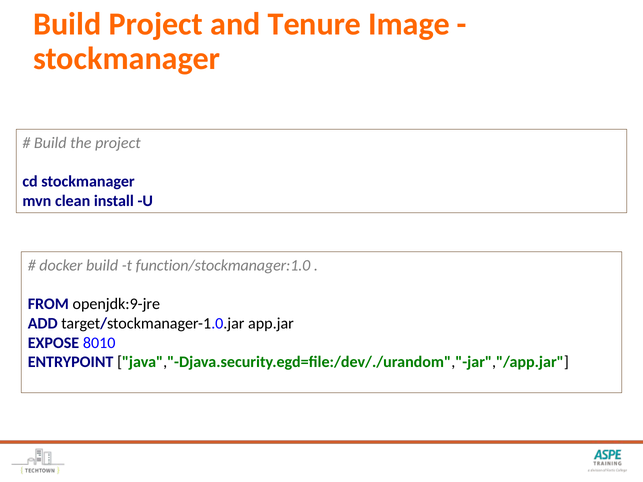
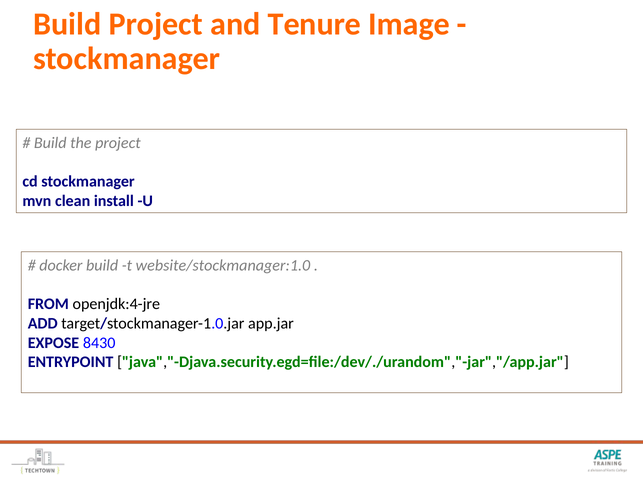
function/stockmanager:1.0: function/stockmanager:1.0 -> website/stockmanager:1.0
openjdk:9-jre: openjdk:9-jre -> openjdk:4-jre
8010: 8010 -> 8430
